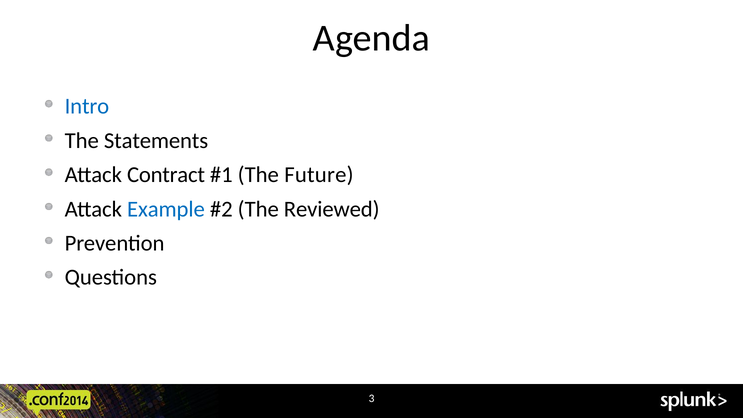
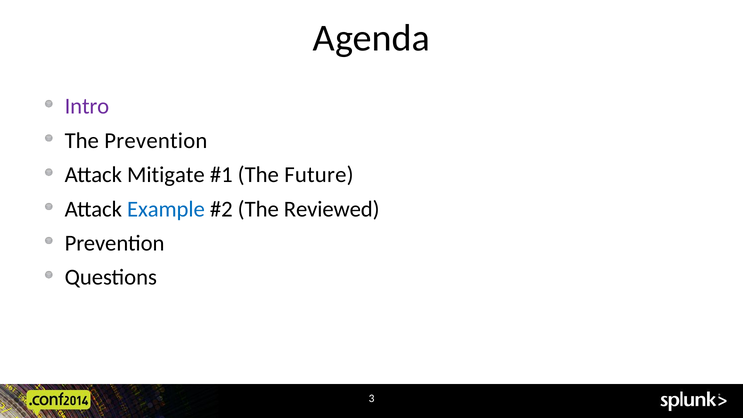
Intro colour: blue -> purple
The Statements: Statements -> Prevention
Contract: Contract -> Mitigate
